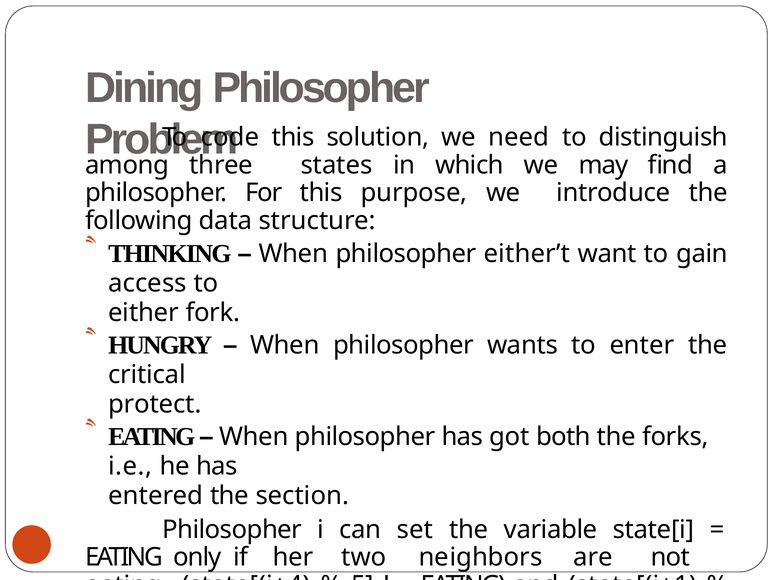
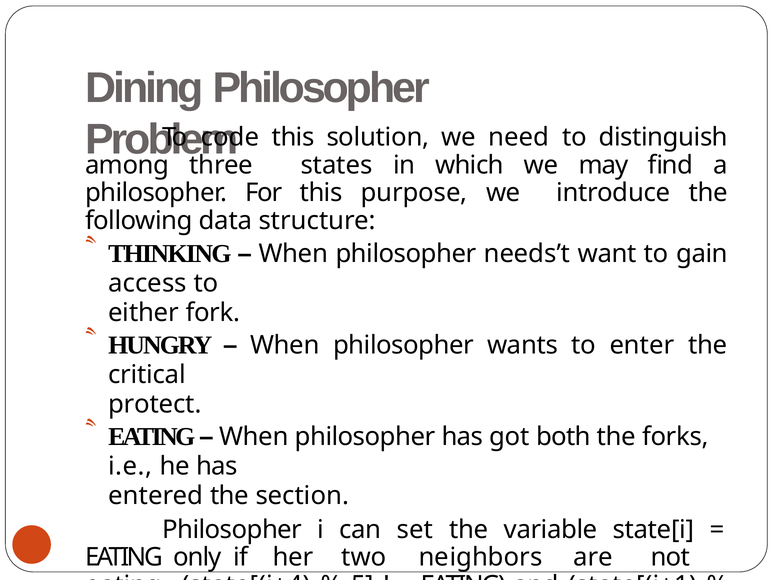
either’t: either’t -> needs’t
